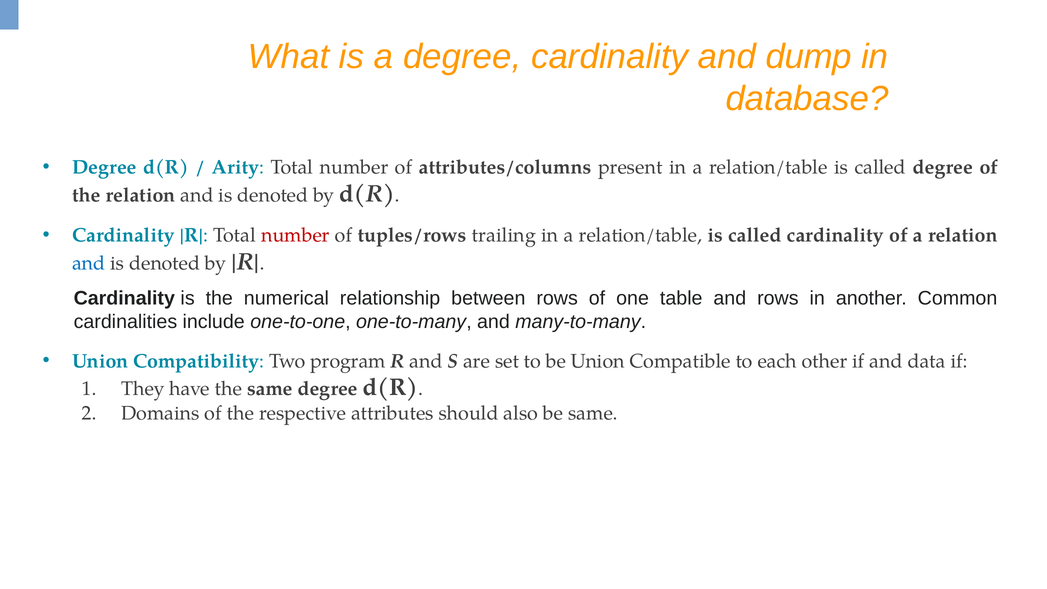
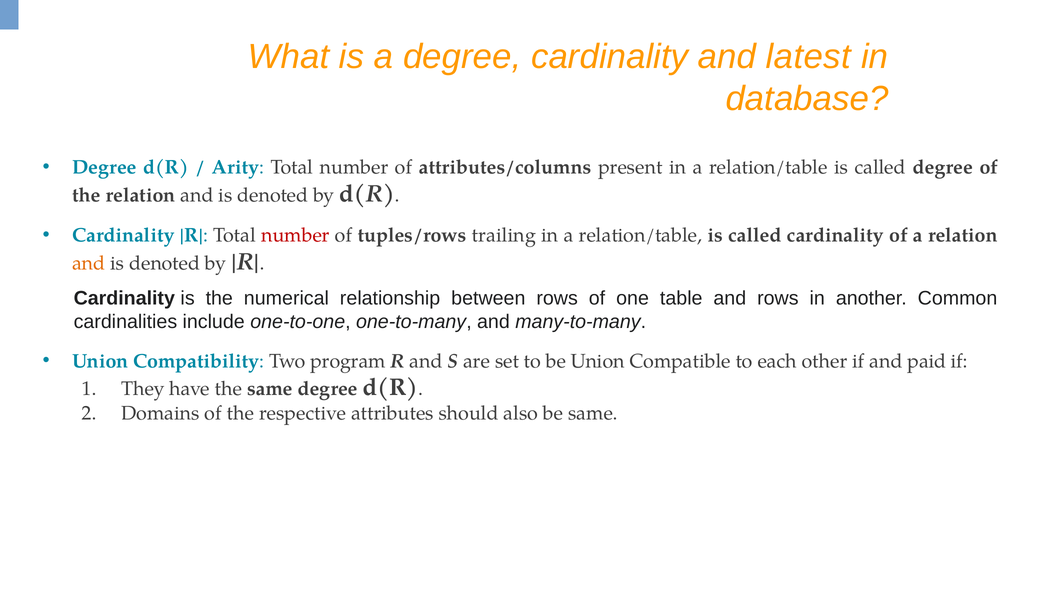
dump: dump -> latest
and at (89, 263) colour: blue -> orange
data: data -> paid
